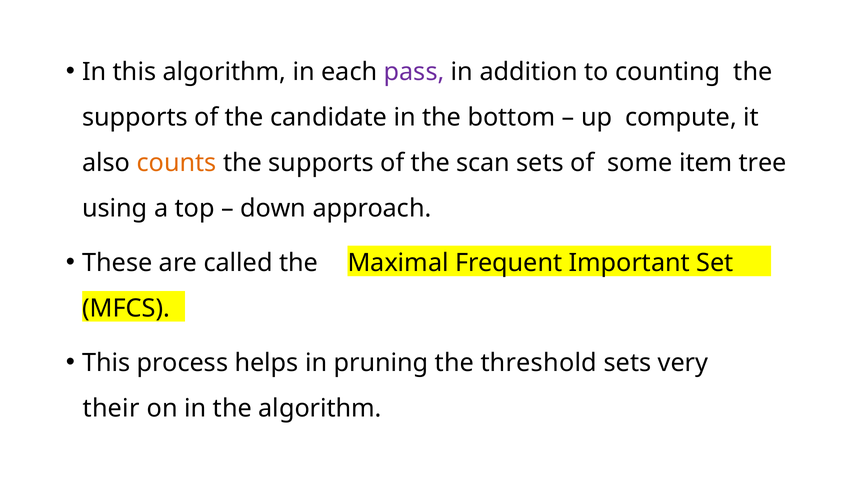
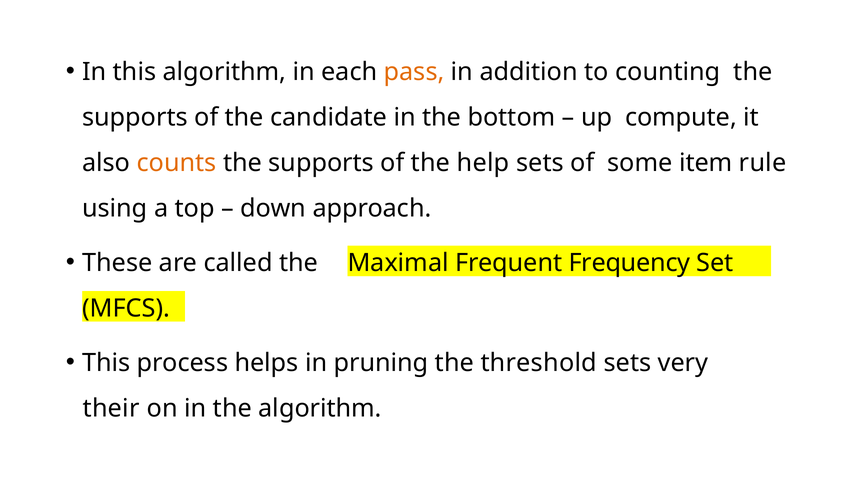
pass colour: purple -> orange
scan: scan -> help
tree: tree -> rule
Important: Important -> Frequency
